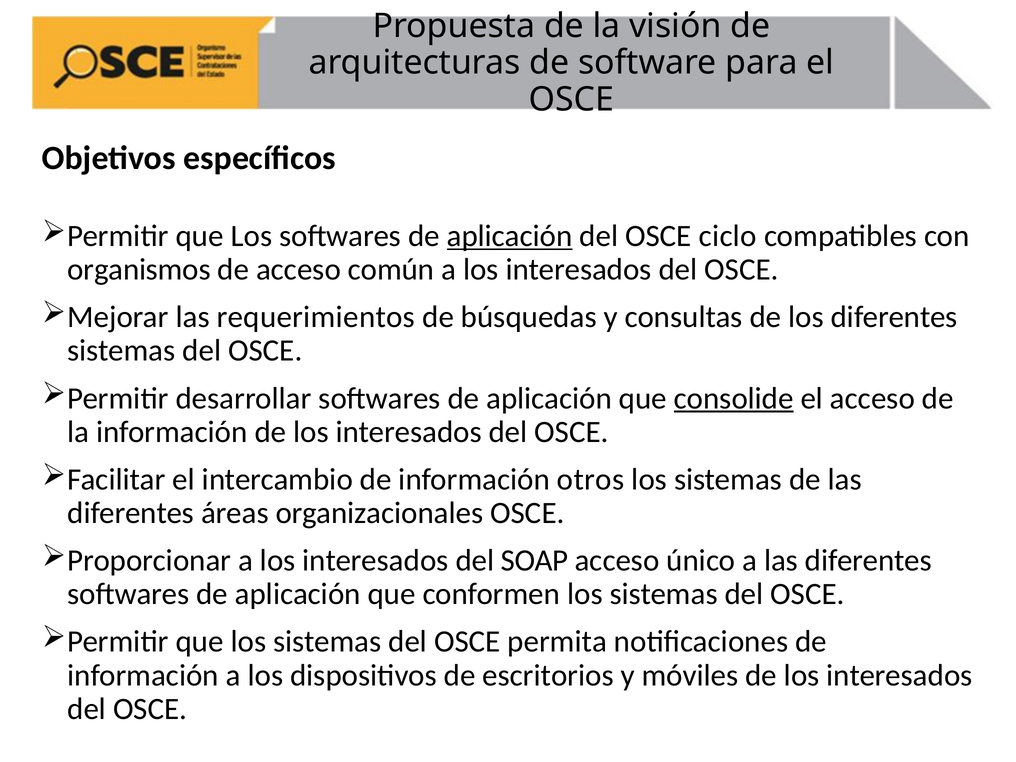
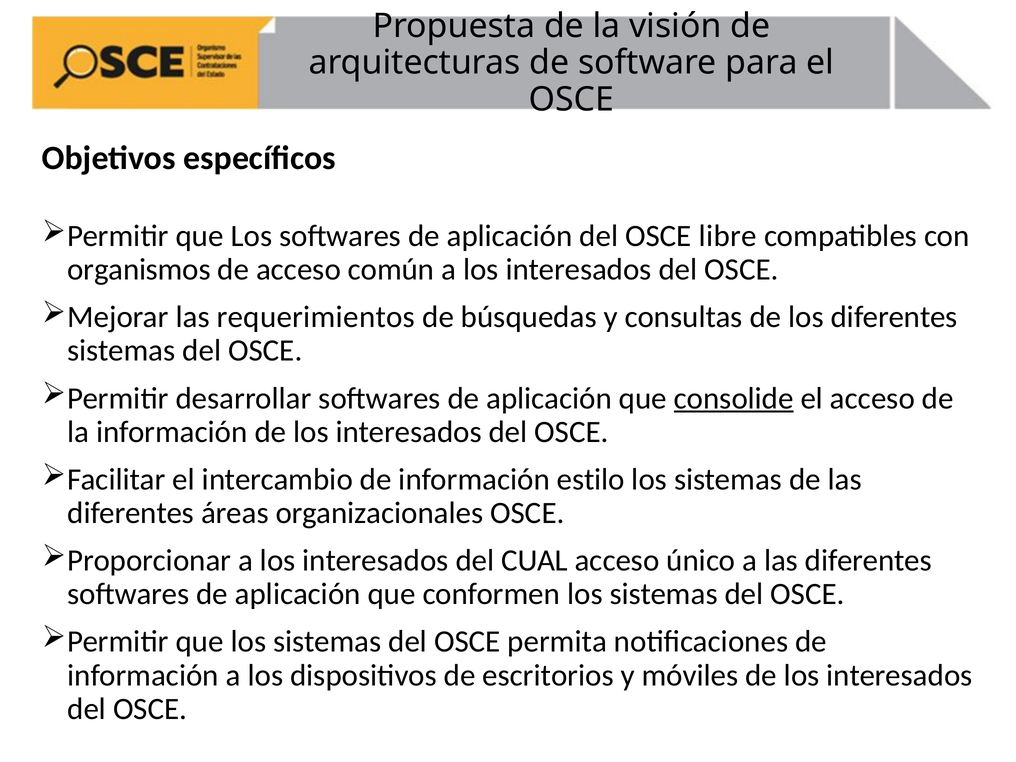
aplicación at (510, 236) underline: present -> none
ciclo: ciclo -> libre
otros: otros -> estilo
SOAP: SOAP -> CUAL
